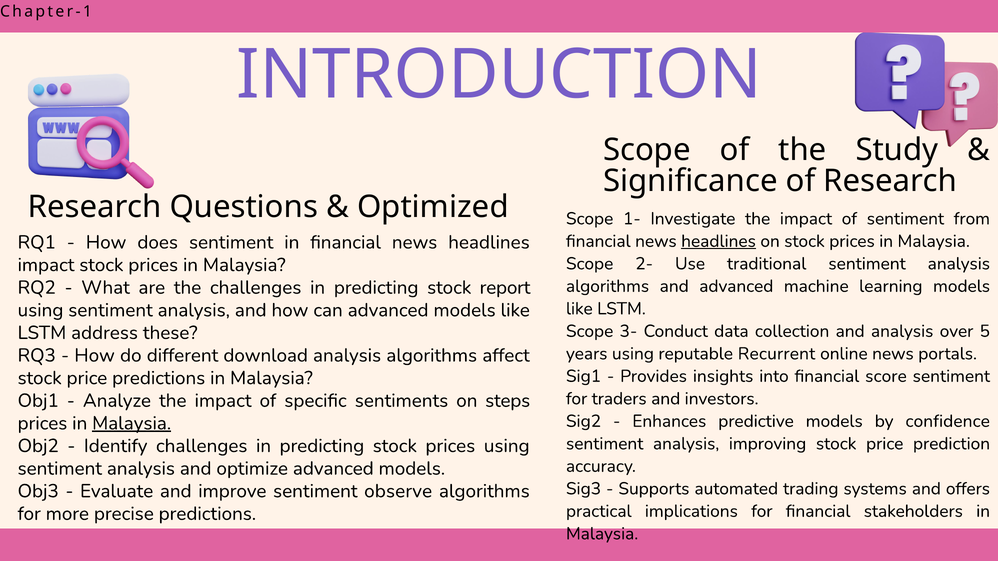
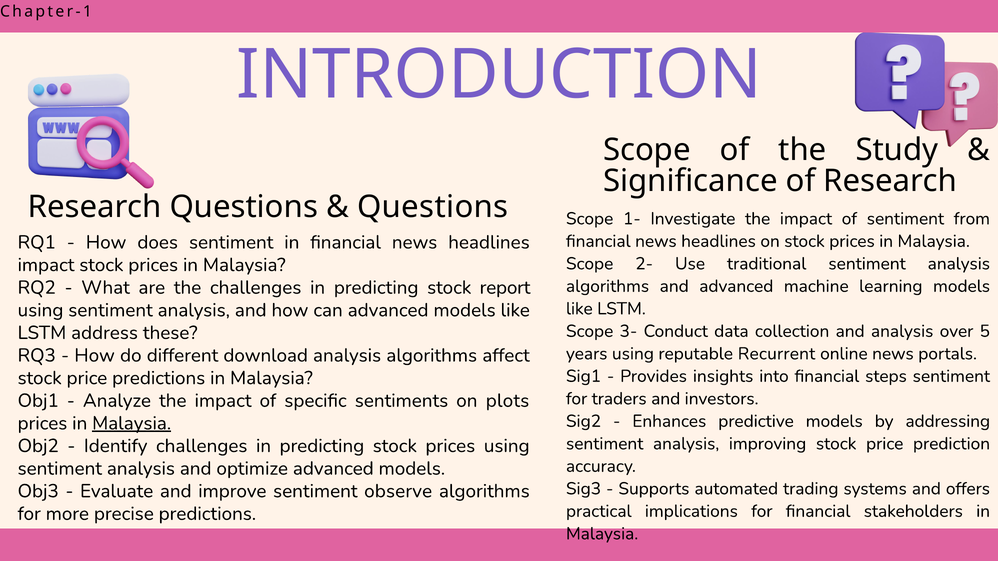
Optimized at (433, 207): Optimized -> Questions
headlines at (719, 241) underline: present -> none
score: score -> steps
steps: steps -> plots
confidence: confidence -> addressing
